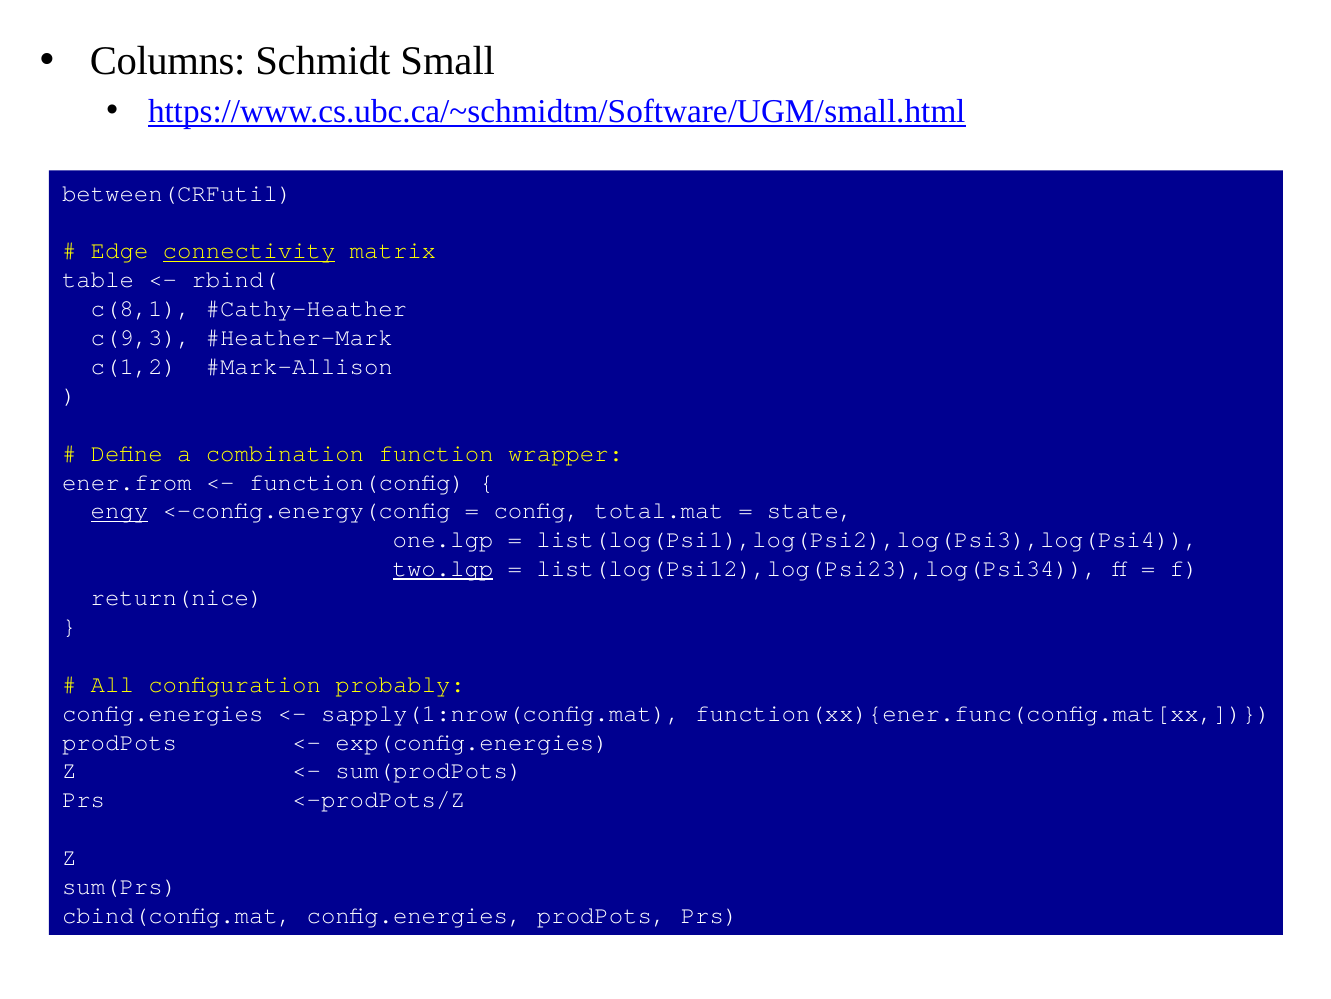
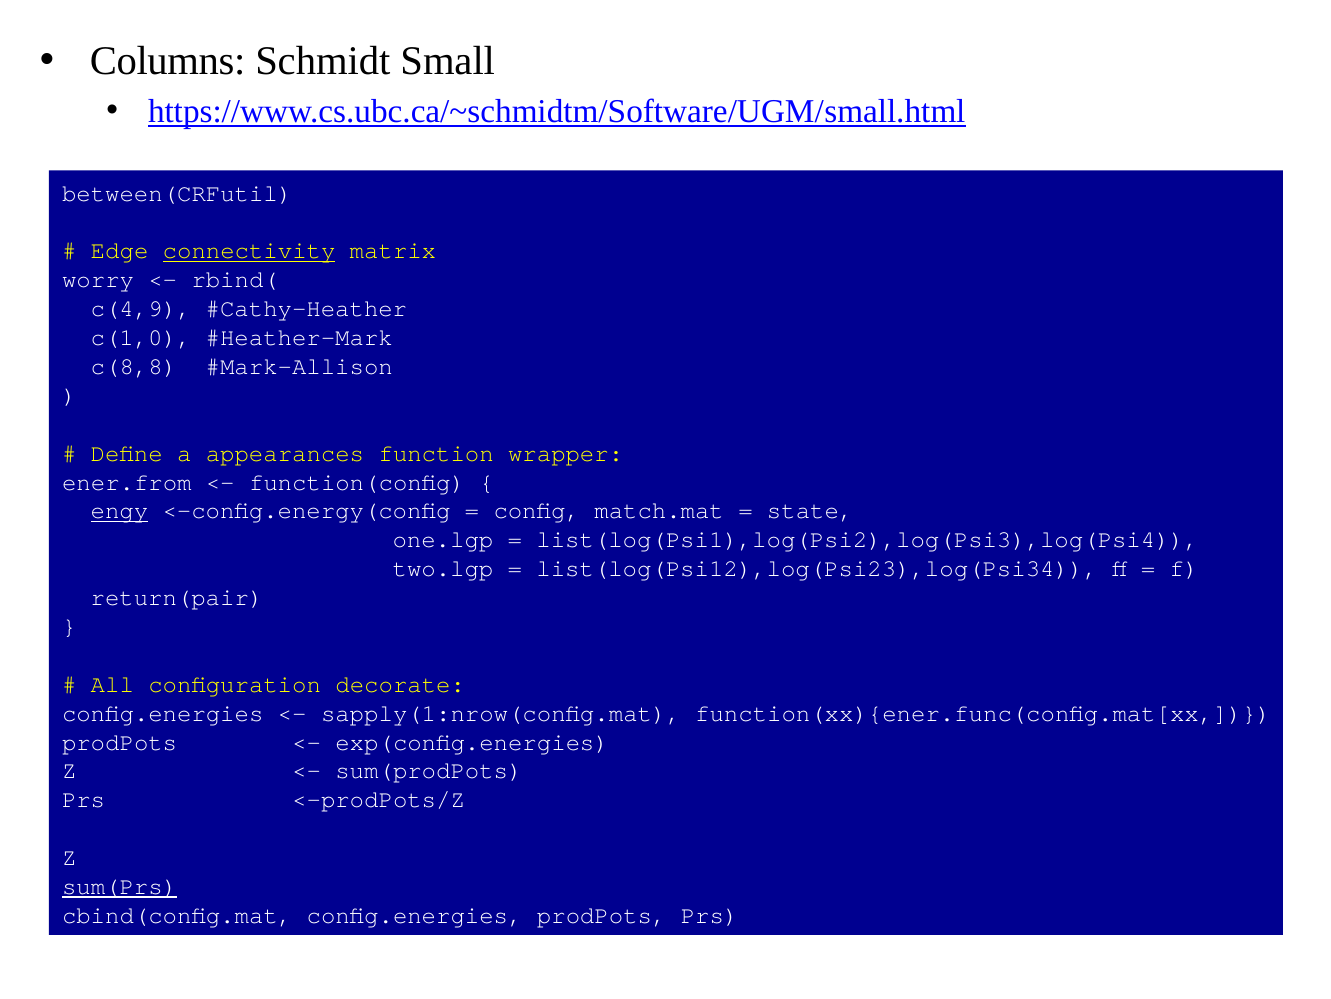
table: table -> worry
c(8,1: c(8,1 -> c(4,9
c(9,3: c(9,3 -> c(1,0
c(1,2: c(1,2 -> c(8,8
combination: combination -> appearances
total.mat: total.mat -> match.mat
two.lgp underline: present -> none
return(nice: return(nice -> return(pair
probably: probably -> decorate
sum(Prs underline: none -> present
